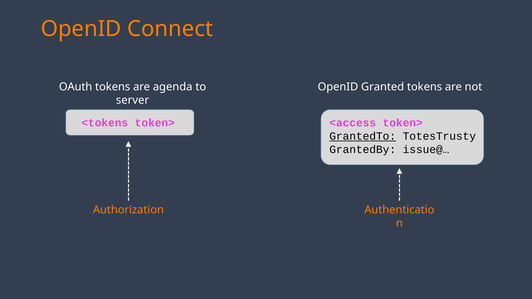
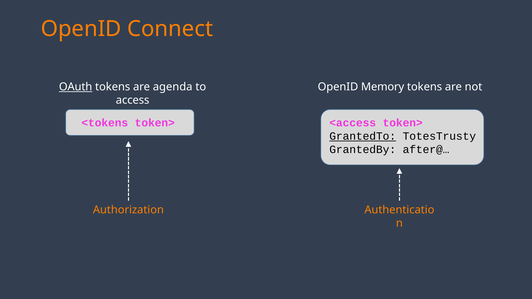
OAuth underline: none -> present
Granted: Granted -> Memory
server: server -> access
issue@…: issue@… -> after@…
